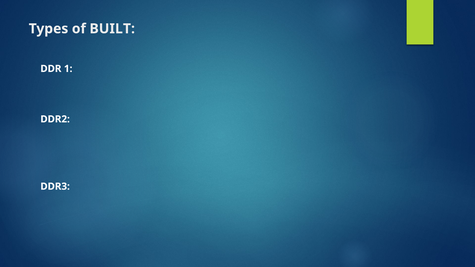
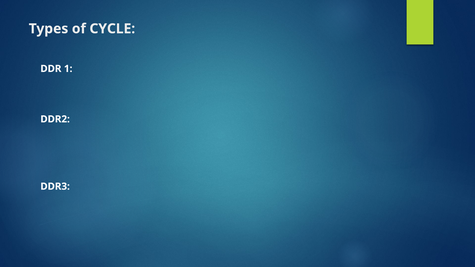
BUILT: BUILT -> CYCLE
